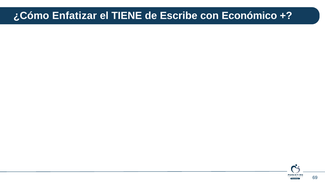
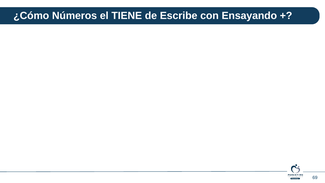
Enfatizar: Enfatizar -> Números
Económico: Económico -> Ensayando
